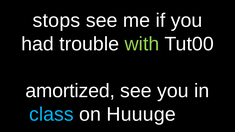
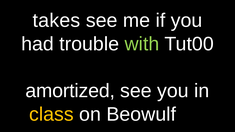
stops: stops -> takes
class colour: light blue -> yellow
Huuuge: Huuuge -> Beowulf
